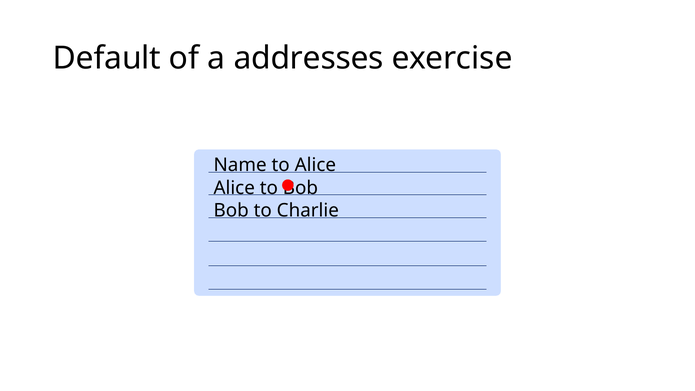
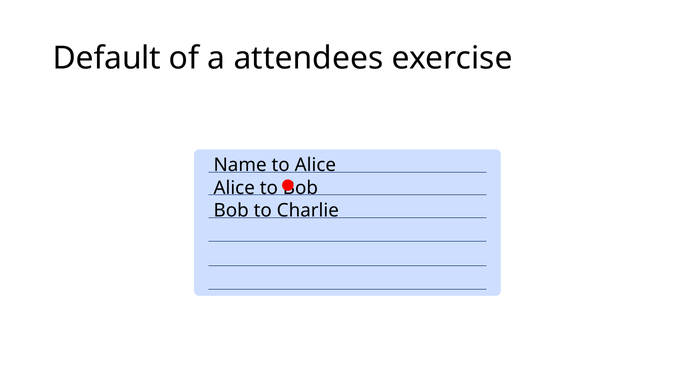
addresses: addresses -> attendees
